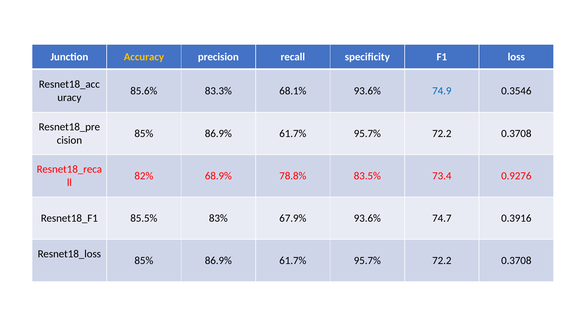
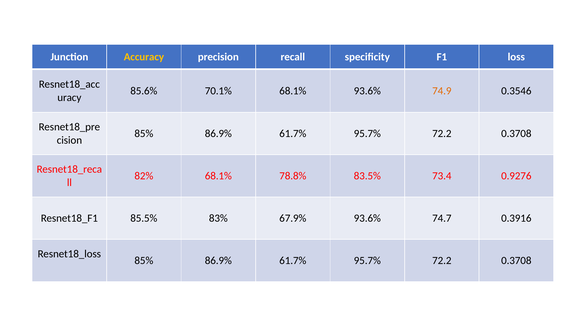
83.3%: 83.3% -> 70.1%
74.9 colour: blue -> orange
82% 68.9%: 68.9% -> 68.1%
